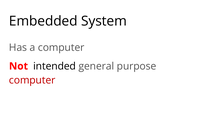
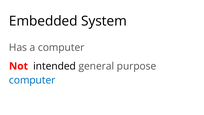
computer at (32, 80) colour: red -> blue
